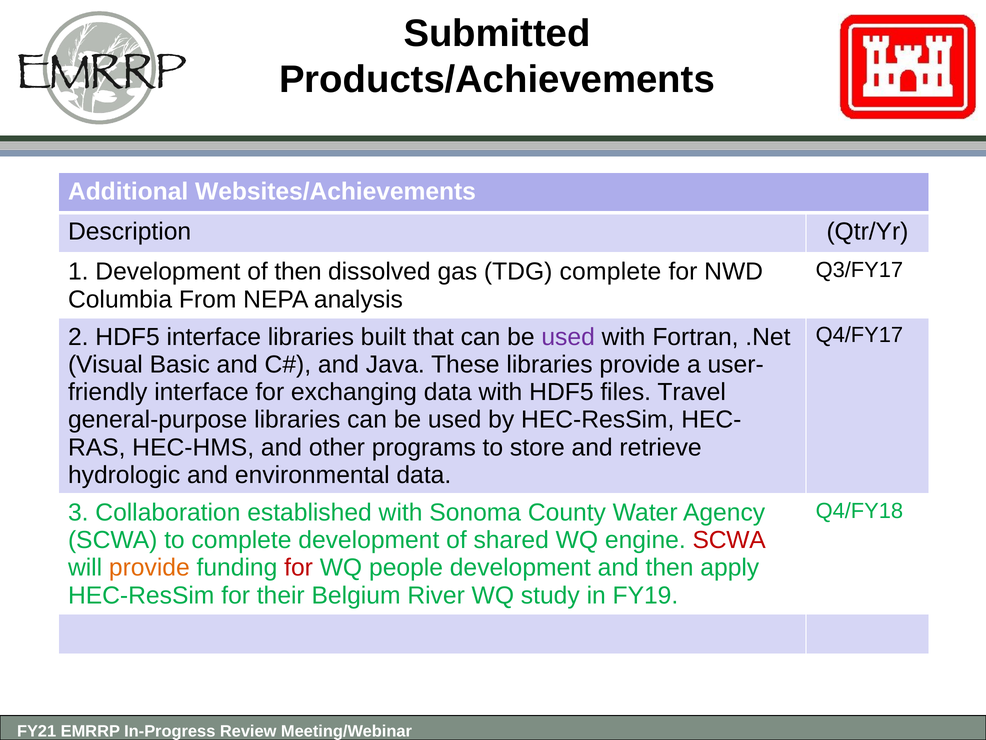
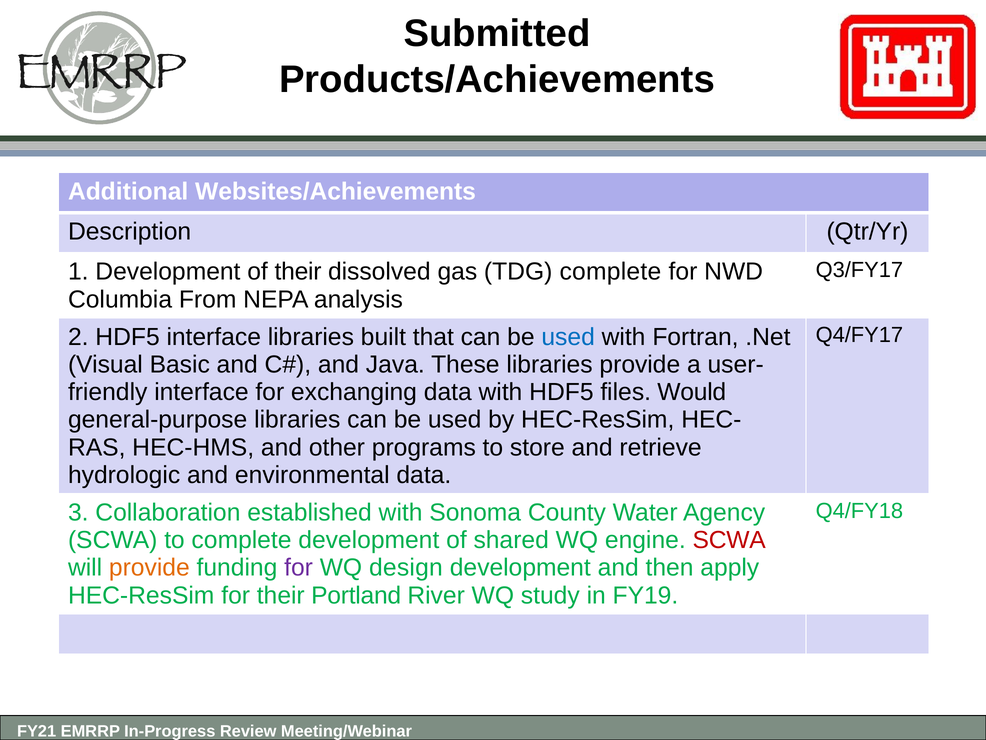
of then: then -> their
used at (568, 337) colour: purple -> blue
Travel: Travel -> Would
for at (299, 567) colour: red -> purple
people: people -> design
Belgium: Belgium -> Portland
